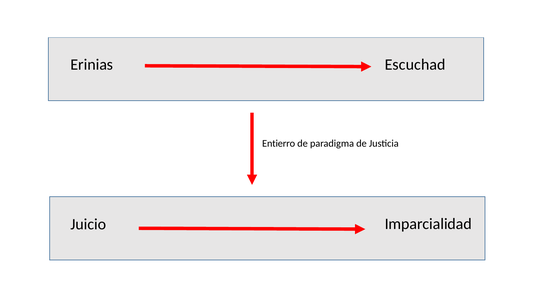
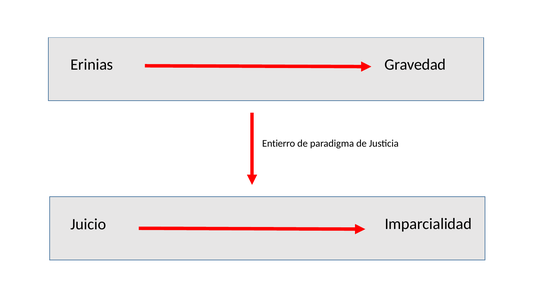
Escuchad: Escuchad -> Gravedad
